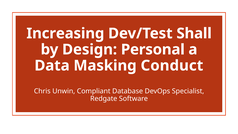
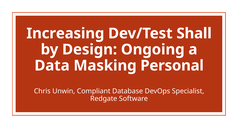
Personal: Personal -> Ongoing
Conduct: Conduct -> Personal
